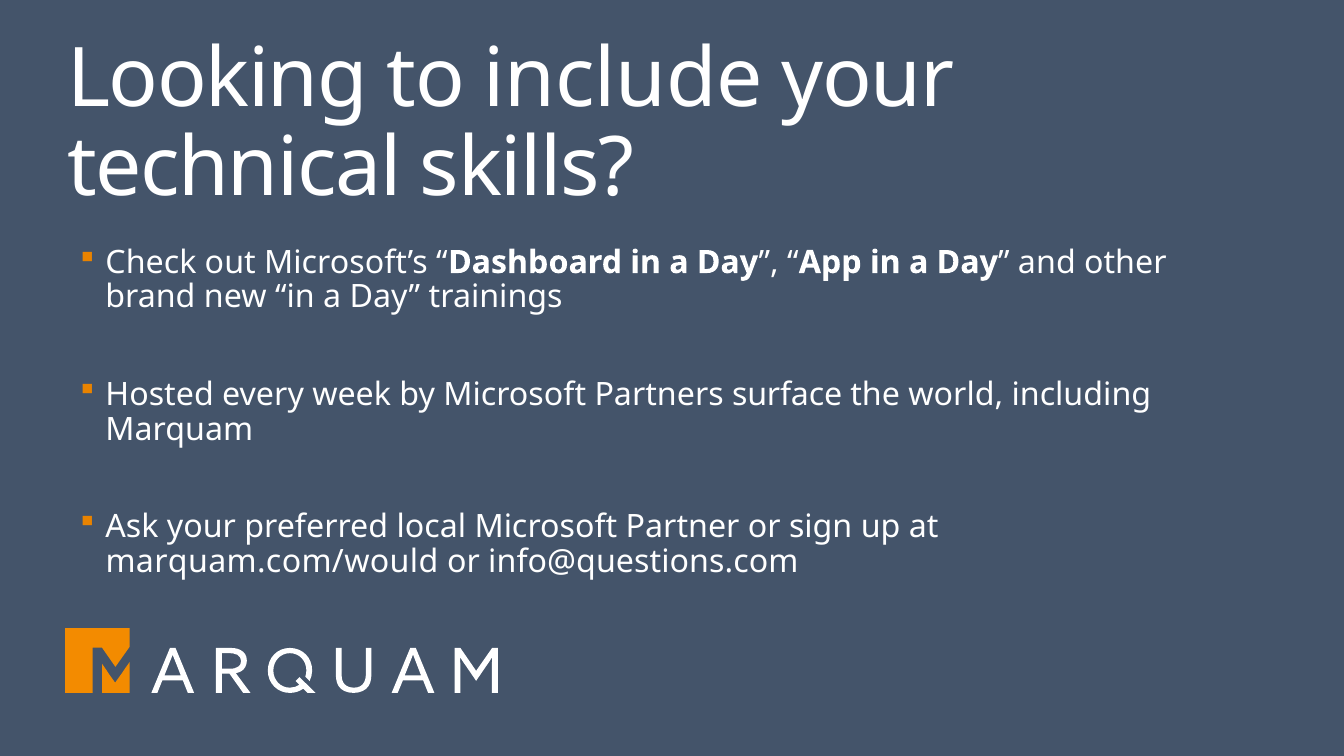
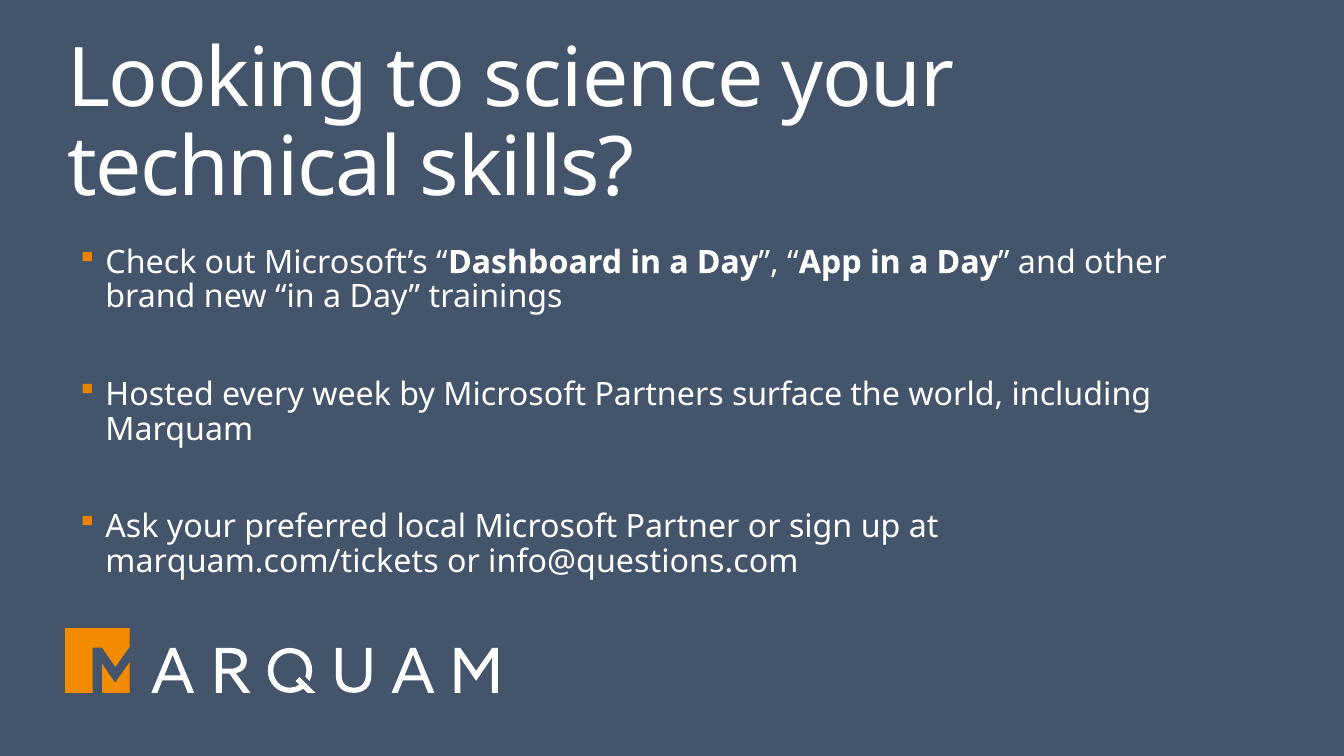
include: include -> science
marquam.com/would: marquam.com/would -> marquam.com/tickets
